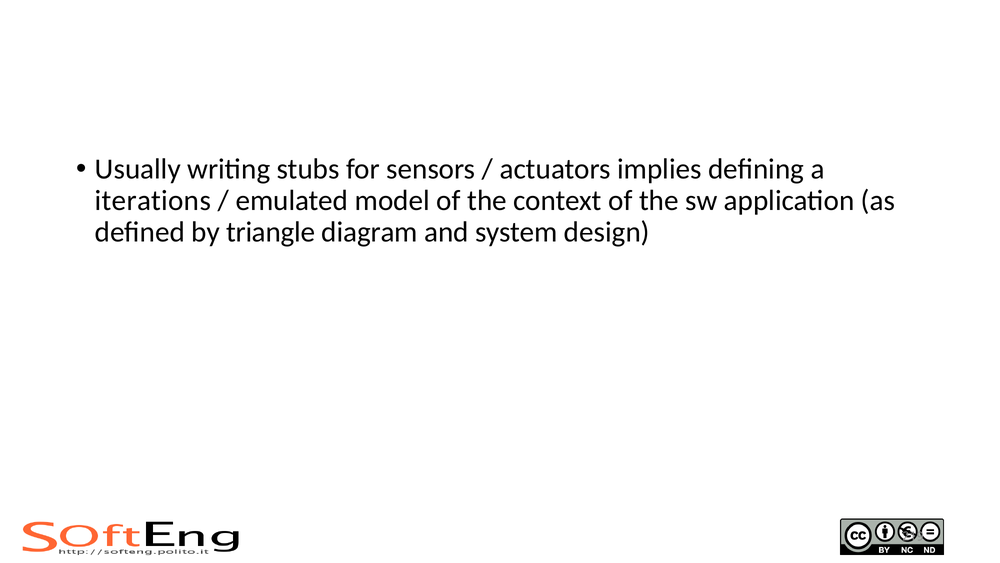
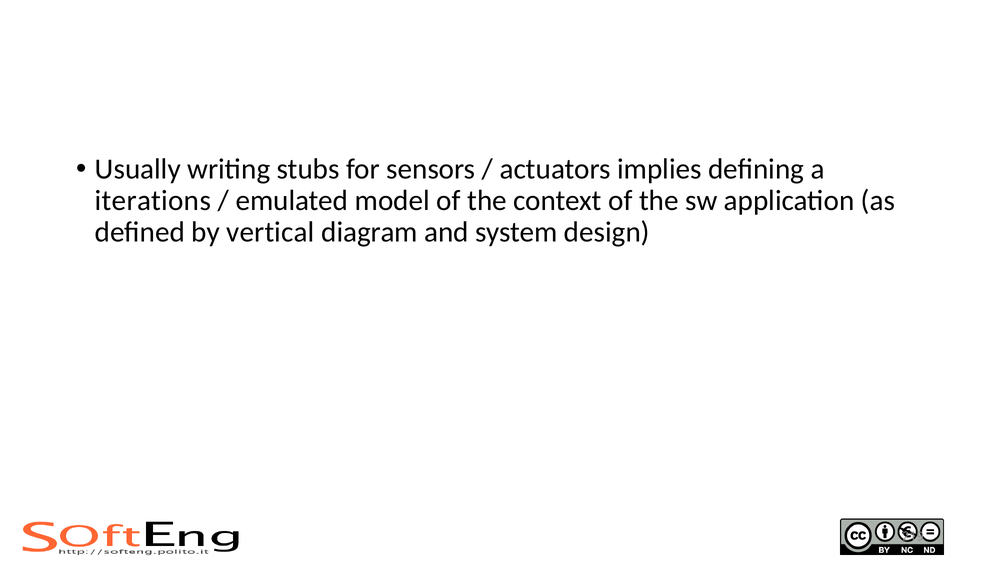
triangle: triangle -> vertical
